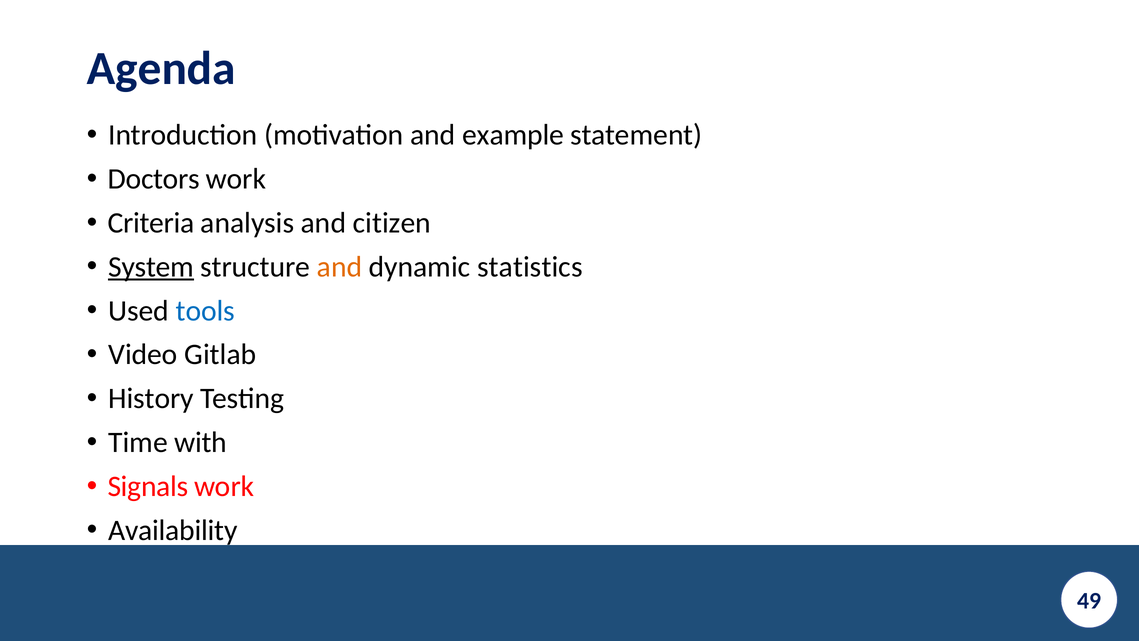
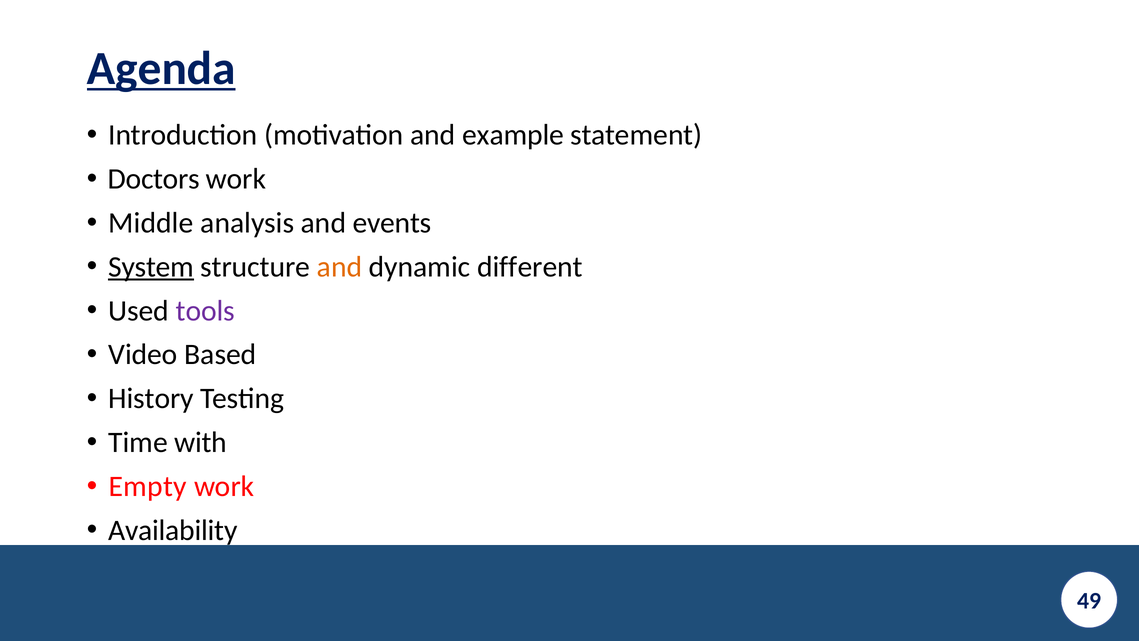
Agenda underline: none -> present
Criteria: Criteria -> Middle
citizen: citizen -> events
statistics: statistics -> different
tools colour: blue -> purple
Gitlab: Gitlab -> Based
Signals: Signals -> Empty
